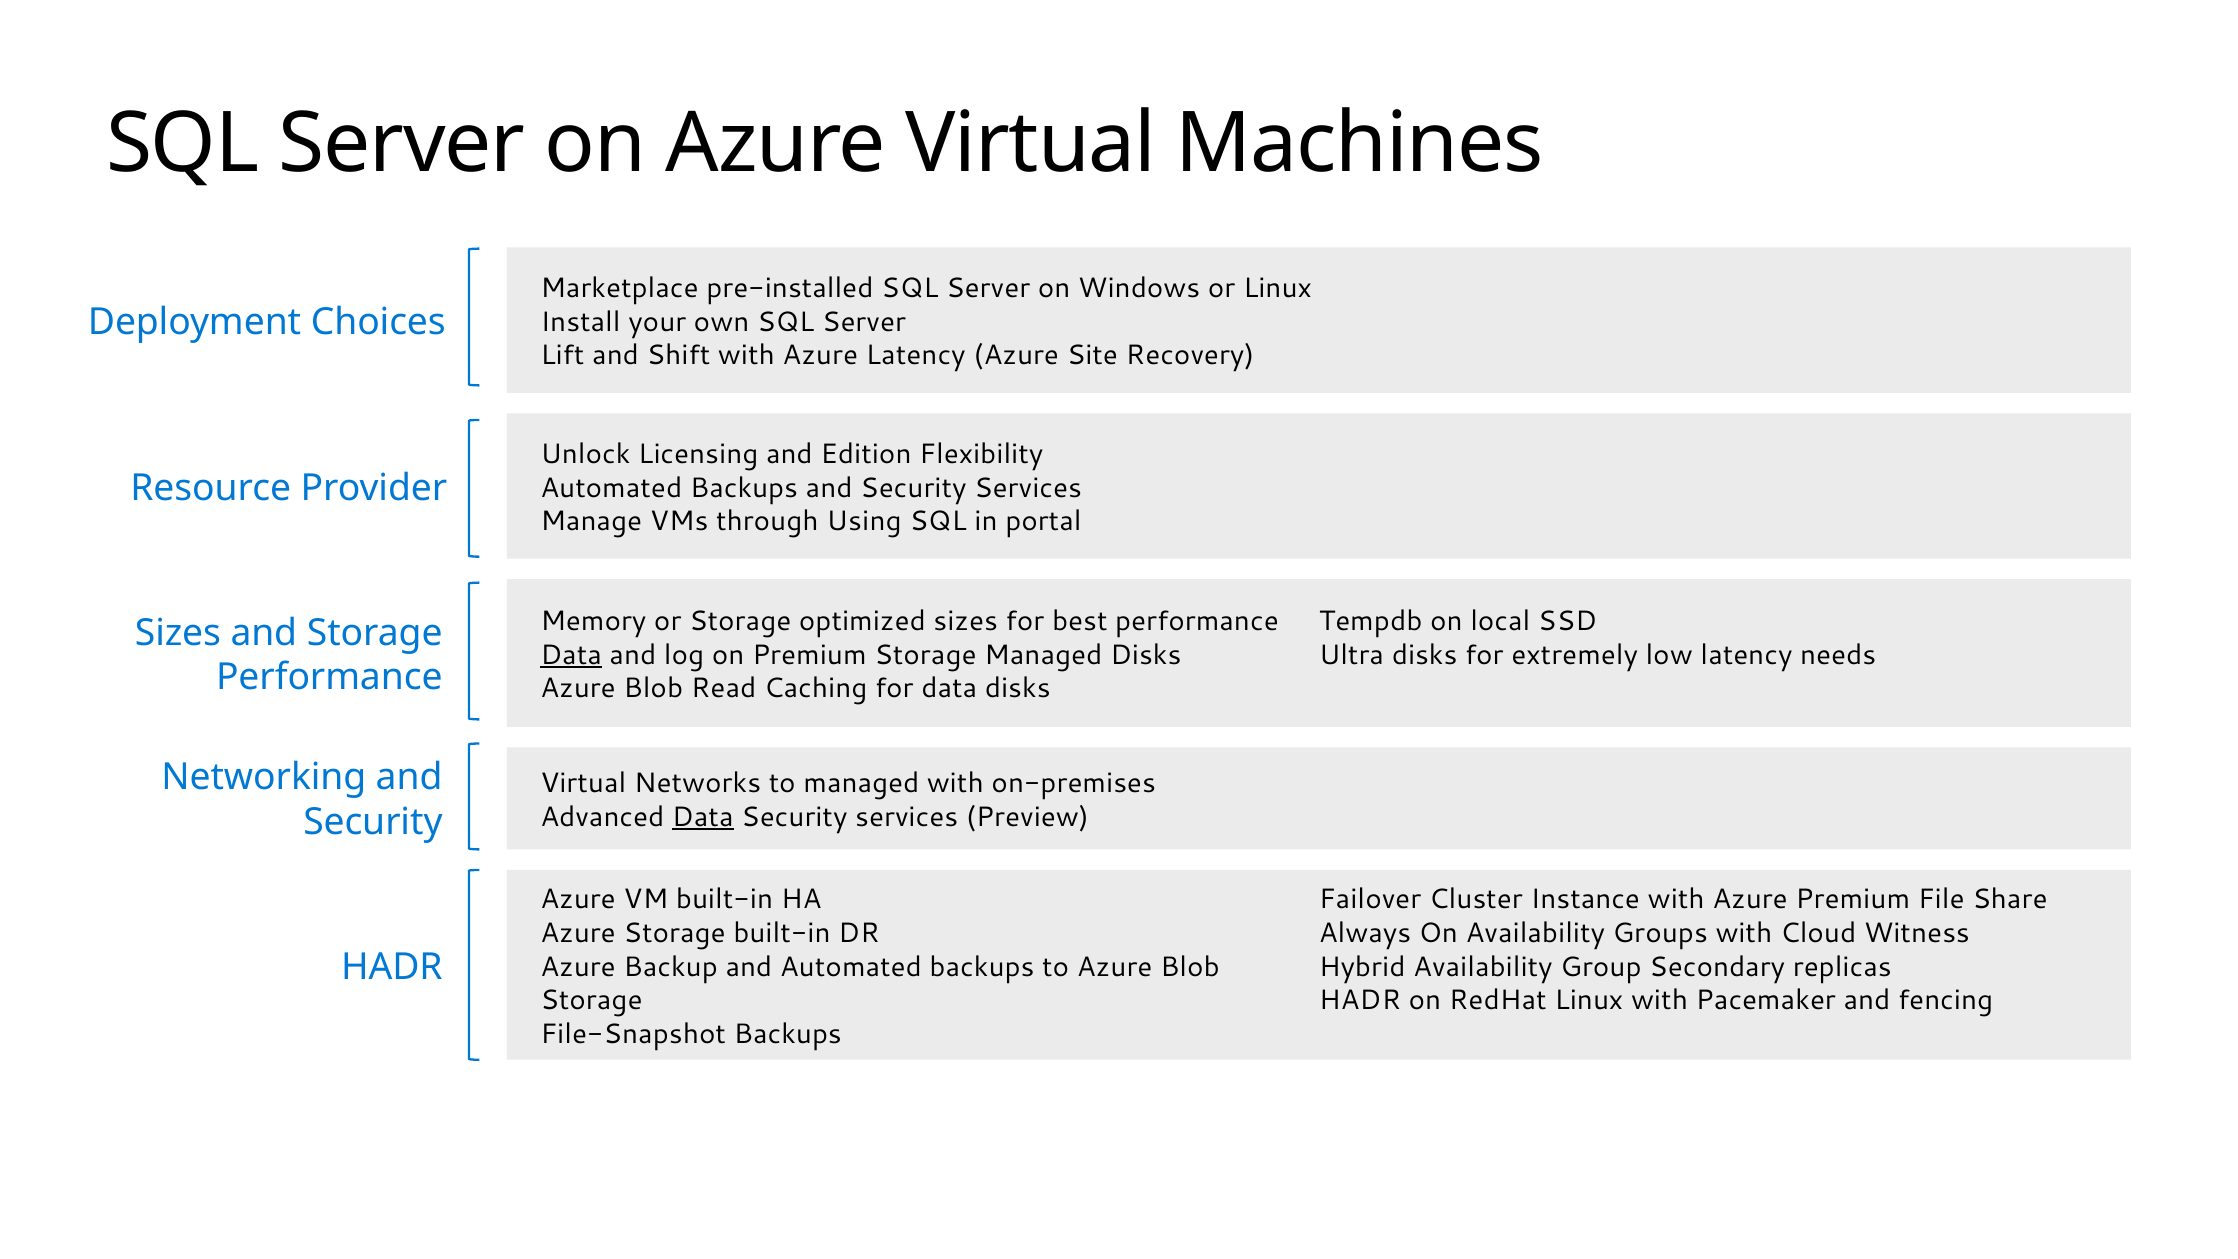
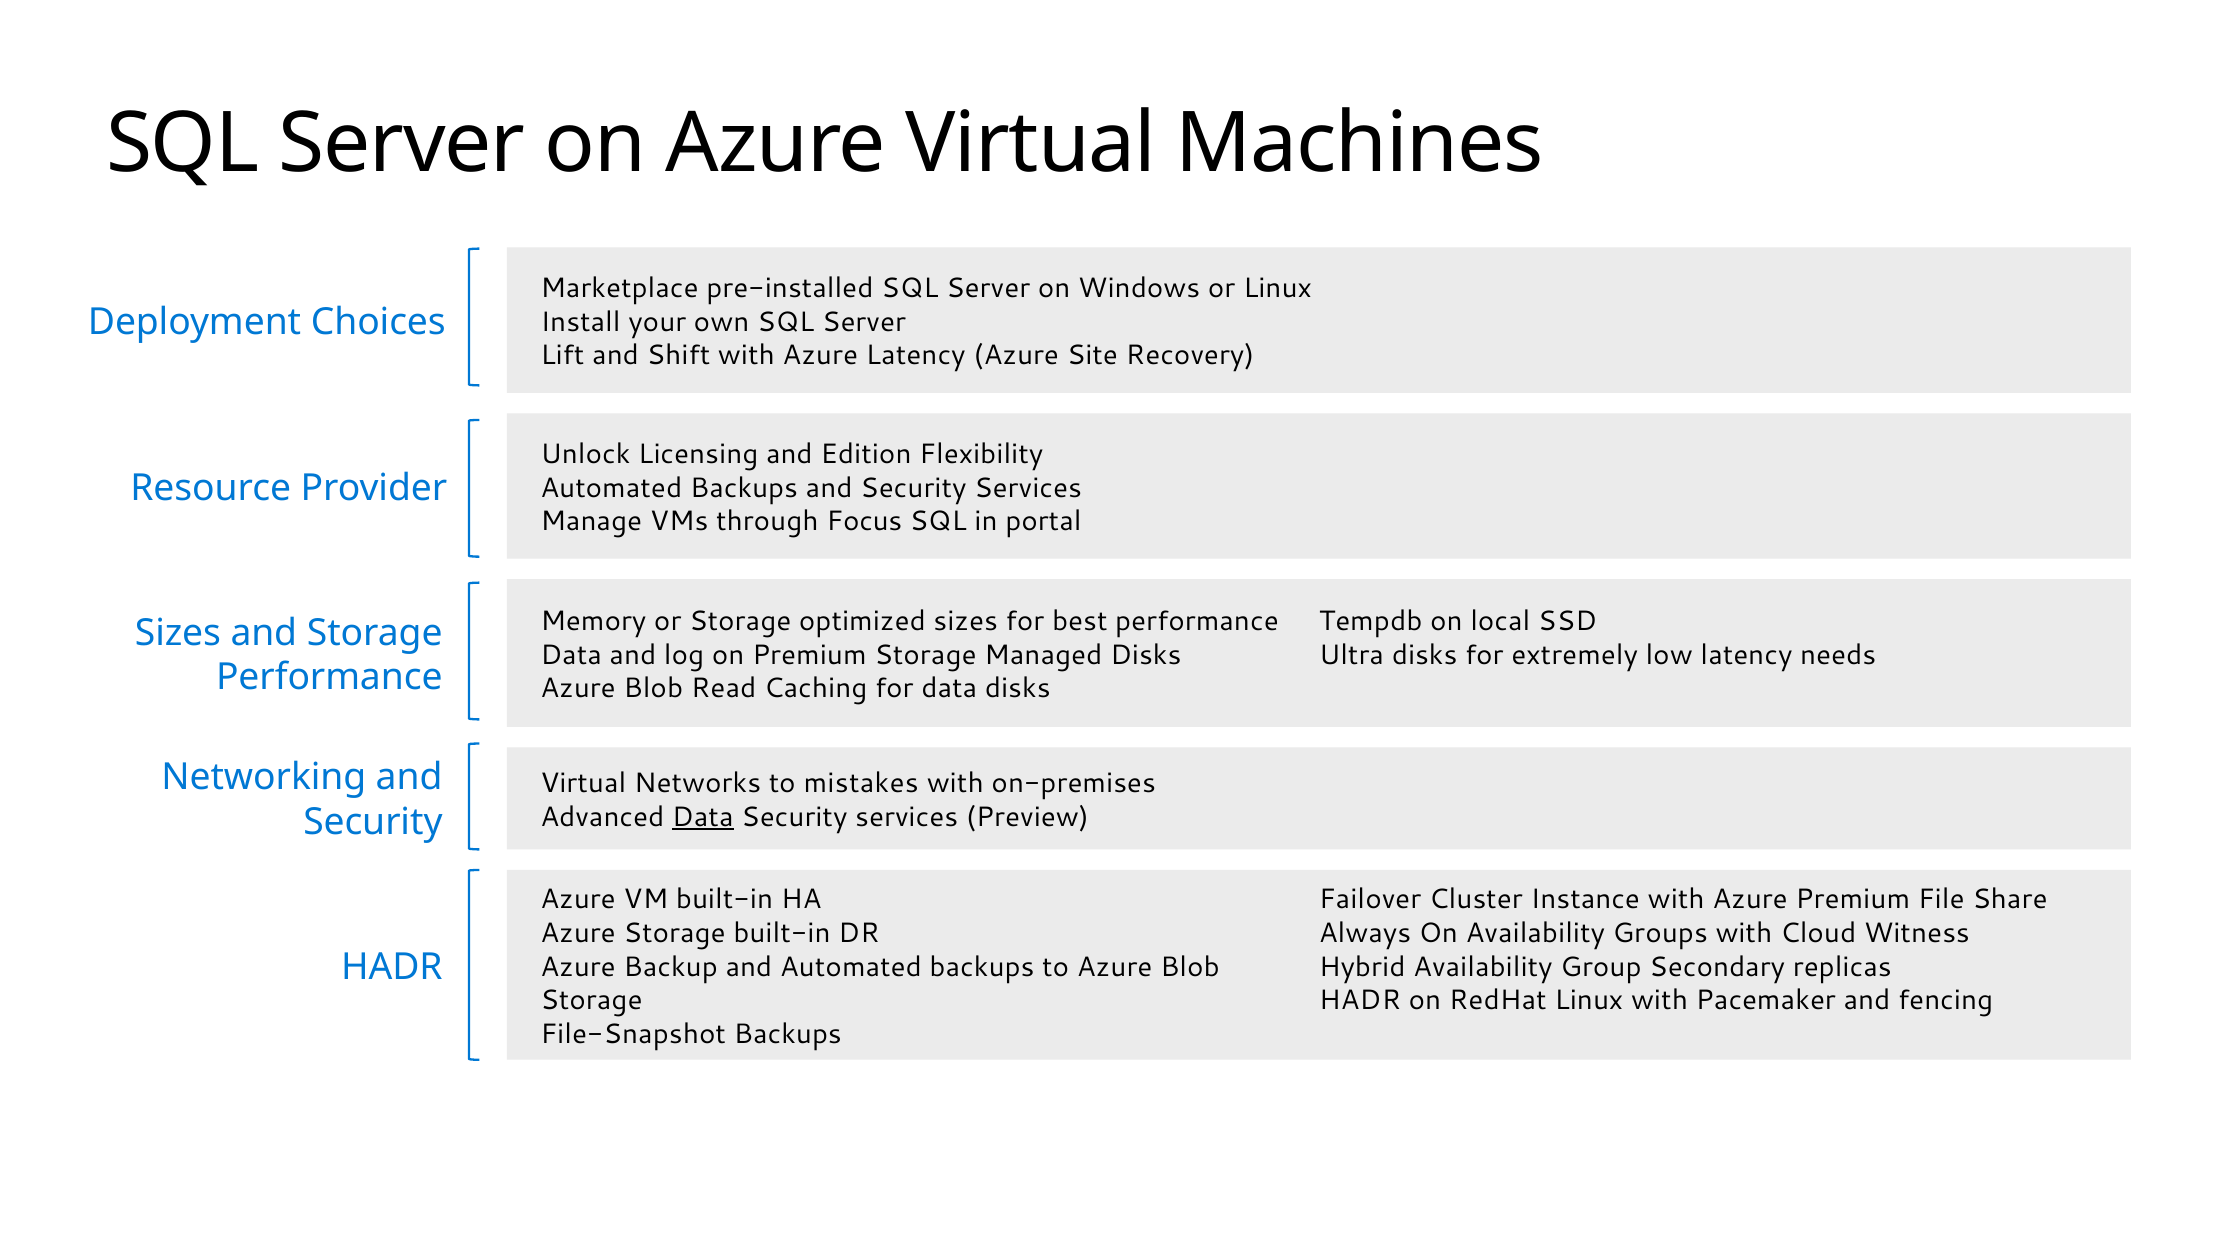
Using: Using -> Focus
Data at (571, 655) underline: present -> none
to managed: managed -> mistakes
